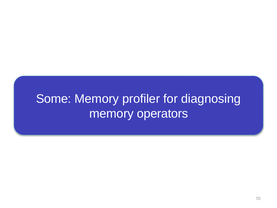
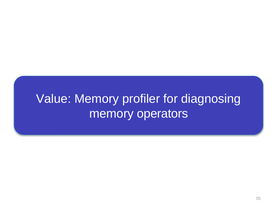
Some: Some -> Value
